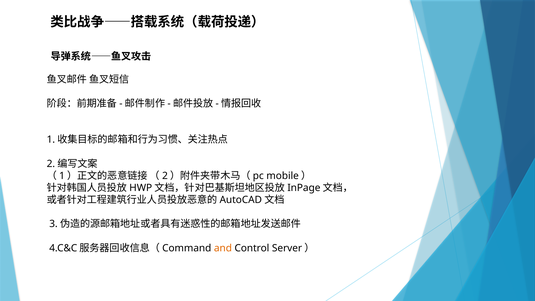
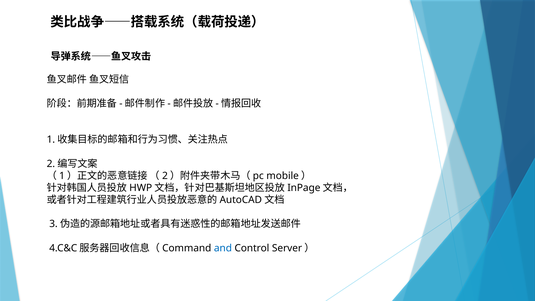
and colour: orange -> blue
